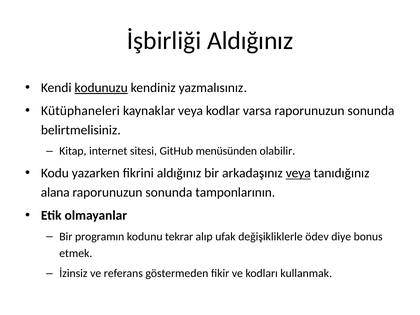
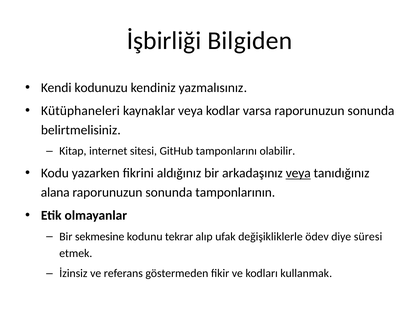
İşbirliği Aldığınız: Aldığınız -> Bilgiden
kodunuzu underline: present -> none
menüsünden: menüsünden -> tamponlarını
programın: programın -> sekmesine
bonus: bonus -> süresi
